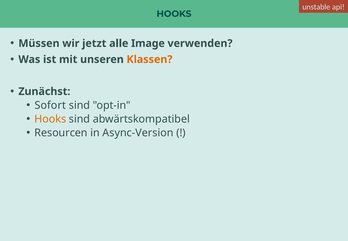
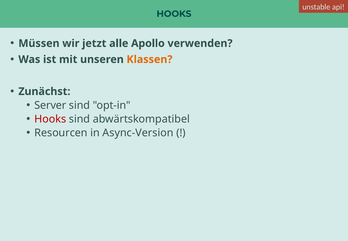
Image: Image -> Apollo
Sofort: Sofort -> Server
Hooks at (50, 119) colour: orange -> red
